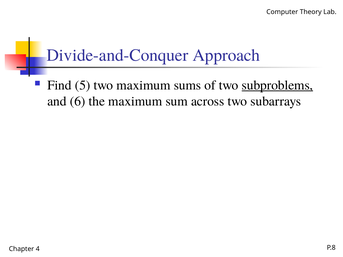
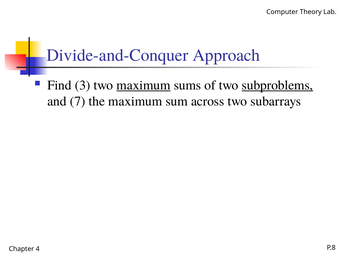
5: 5 -> 3
maximum at (143, 85) underline: none -> present
6: 6 -> 7
